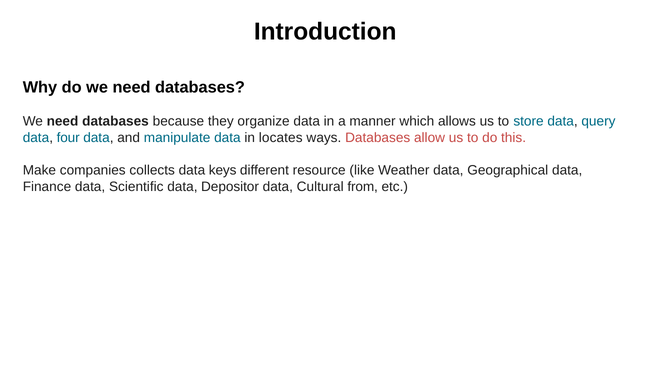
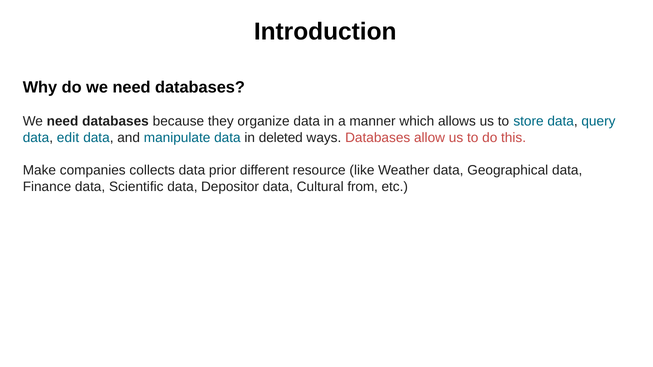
four: four -> edit
locates: locates -> deleted
keys: keys -> prior
